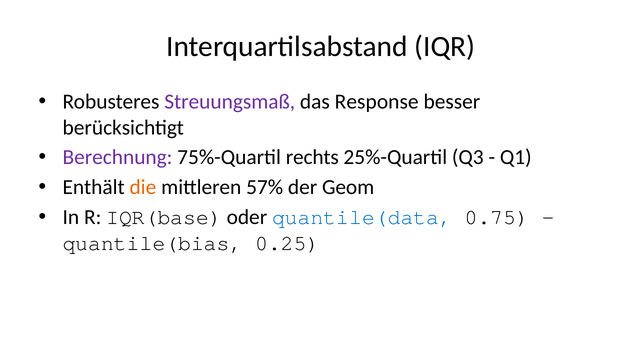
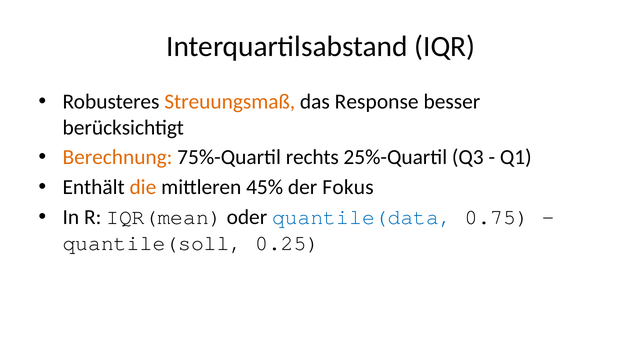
Streuungsmaß colour: purple -> orange
Berechnung colour: purple -> orange
57%: 57% -> 45%
Geom: Geom -> Fokus
IQR(base: IQR(base -> IQR(mean
quantile(bias: quantile(bias -> quantile(soll
